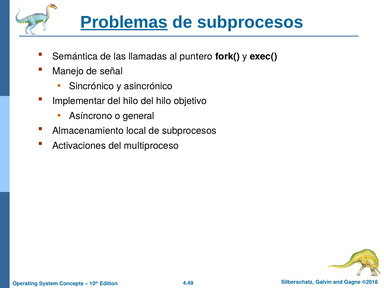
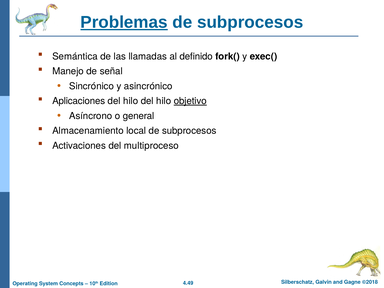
puntero: puntero -> definido
Implementar: Implementar -> Aplicaciones
objetivo underline: none -> present
